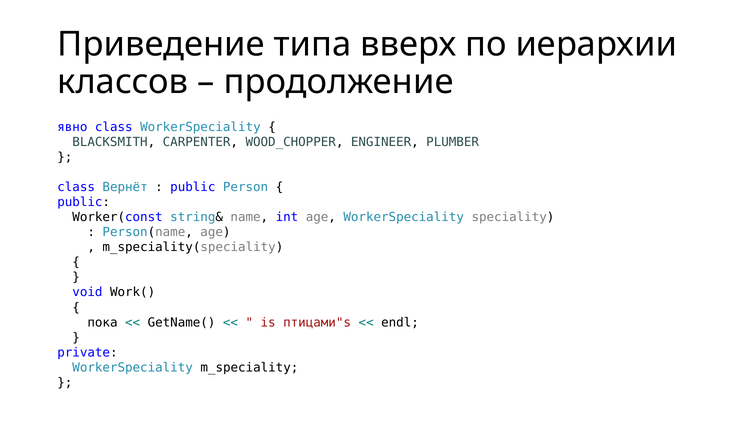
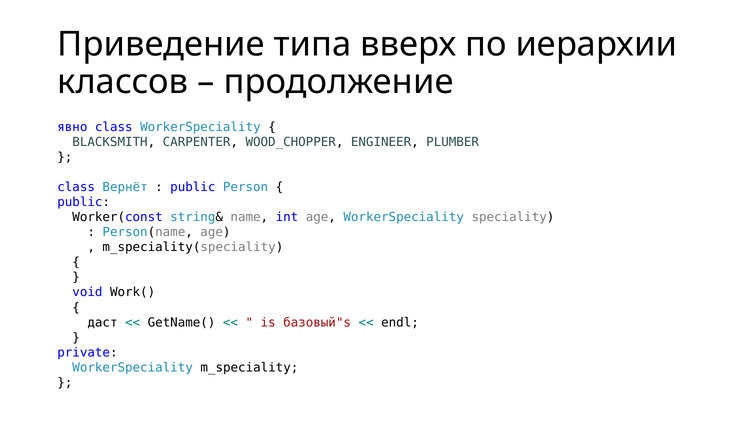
пока: пока -> даст
птицами"s: птицами"s -> базовый"s
